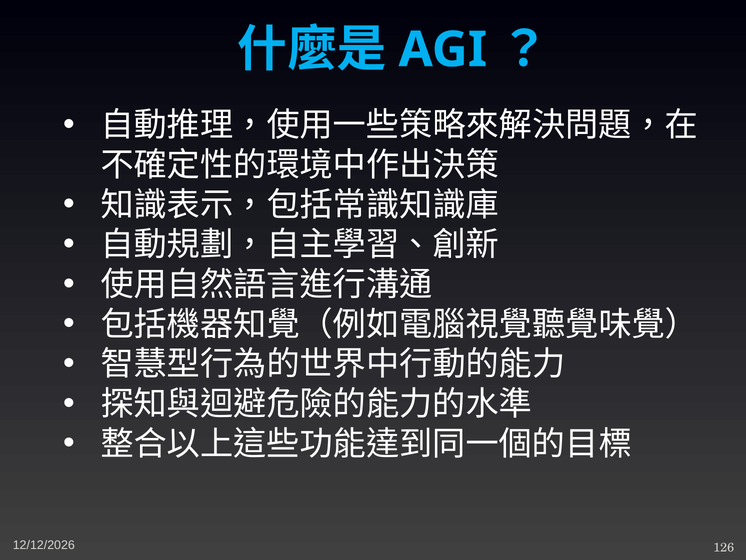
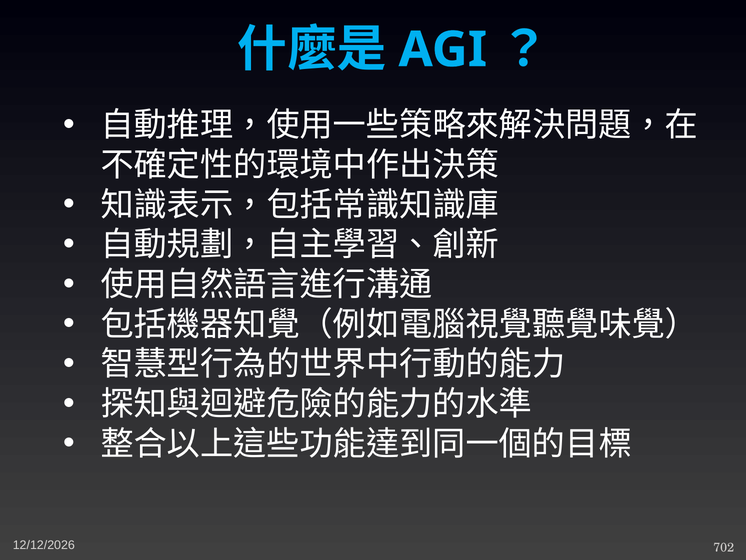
126: 126 -> 702
